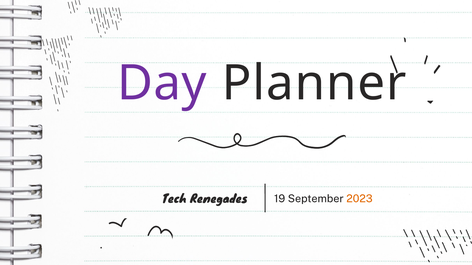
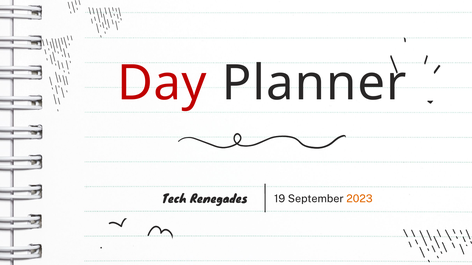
Day colour: purple -> red
